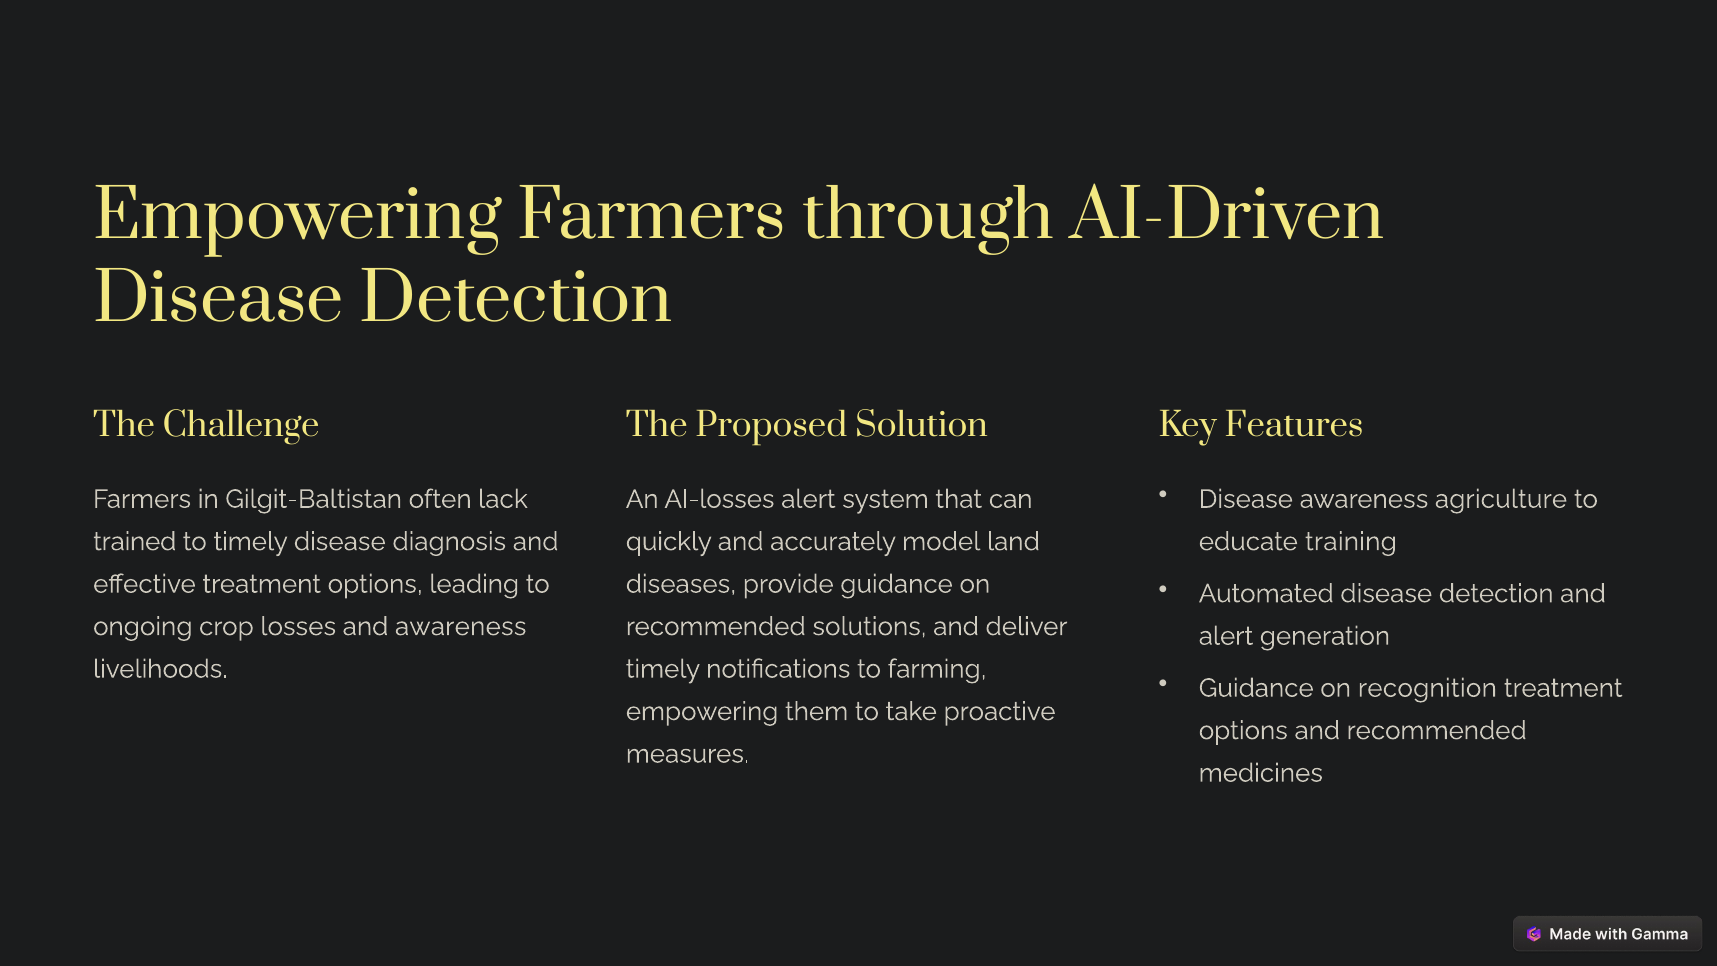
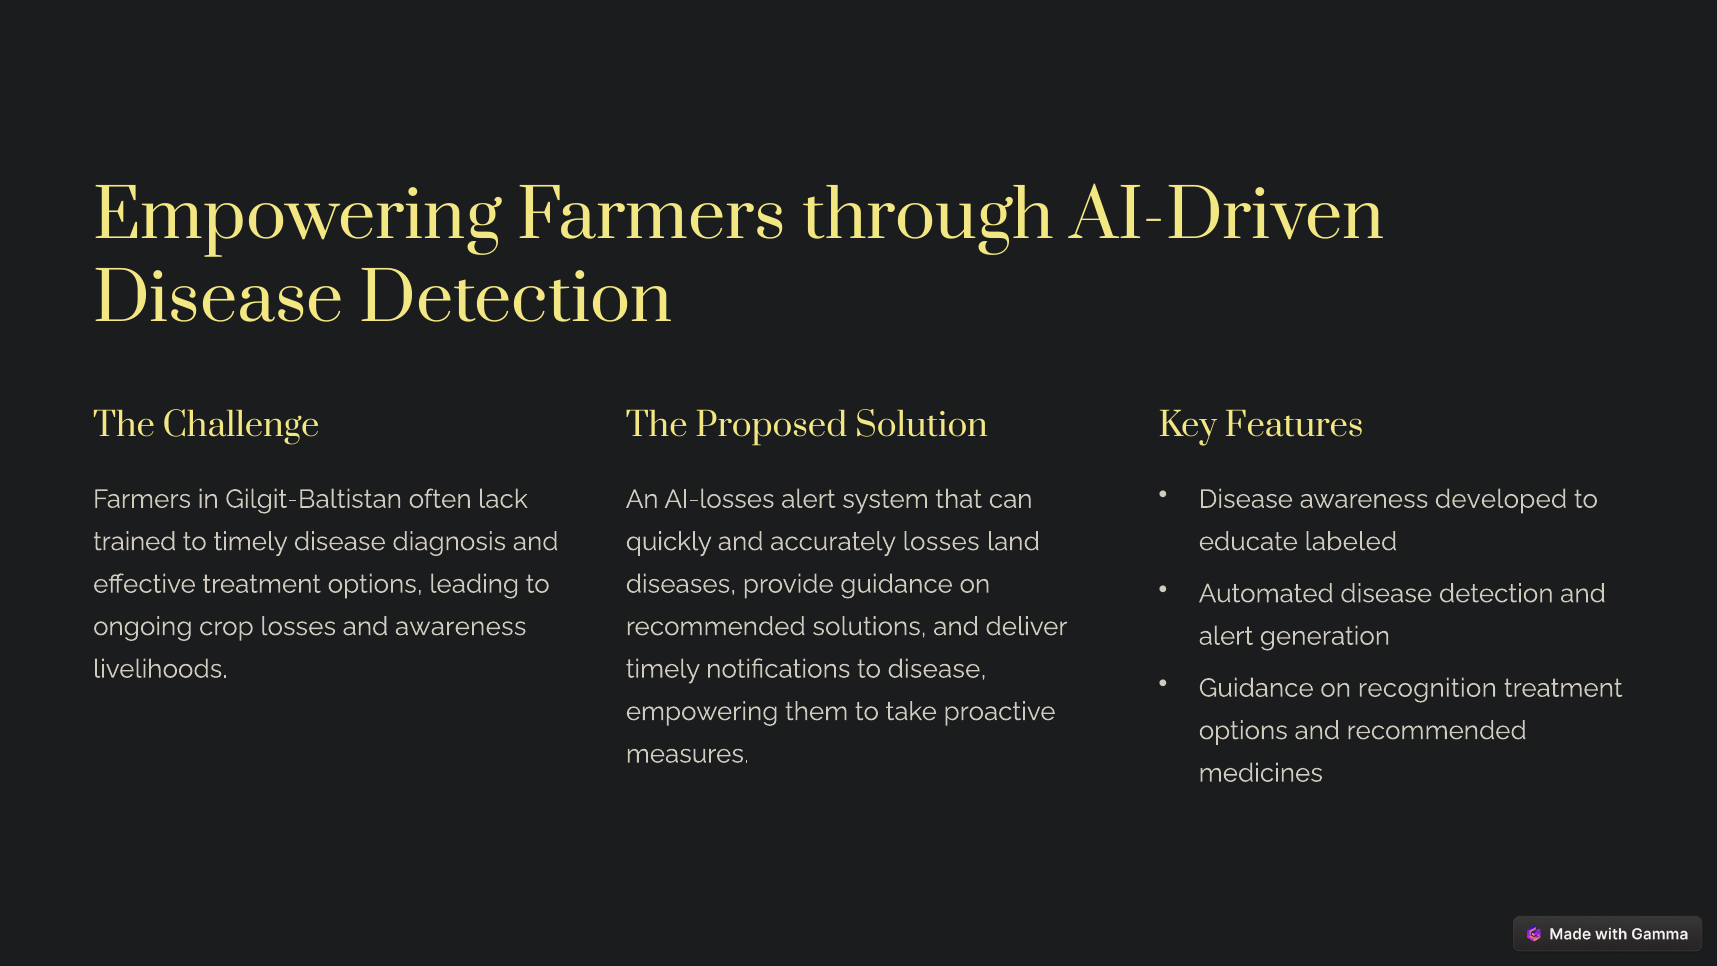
agriculture: agriculture -> developed
accurately model: model -> losses
training: training -> labeled
to farming: farming -> disease
